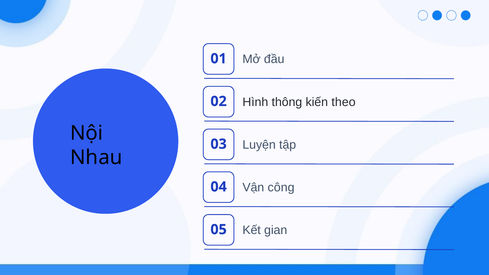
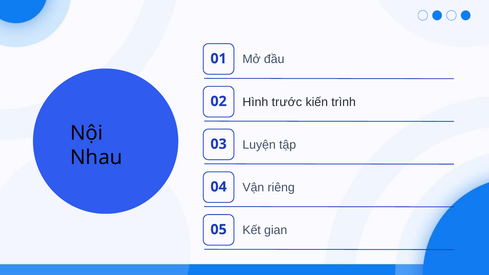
thông: thông -> trước
theo: theo -> trình
công: công -> riêng
